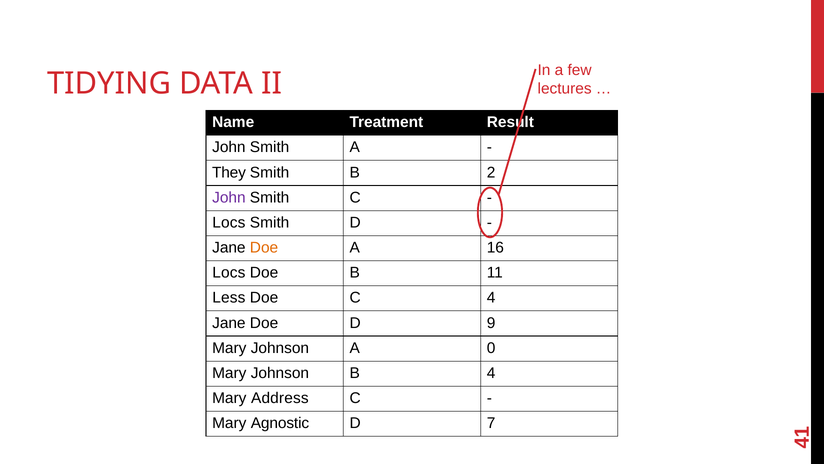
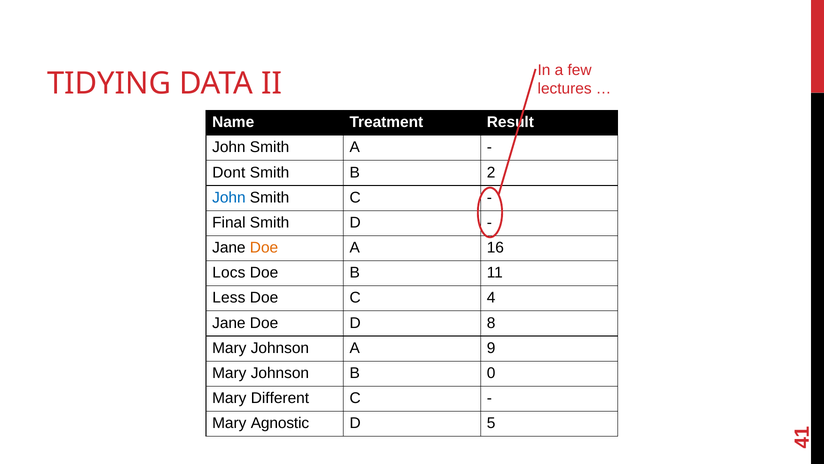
They: They -> Dont
John at (229, 197) colour: purple -> blue
Locs at (229, 222): Locs -> Final
9: 9 -> 8
0: 0 -> 9
B 4: 4 -> 0
Address: Address -> Different
7: 7 -> 5
